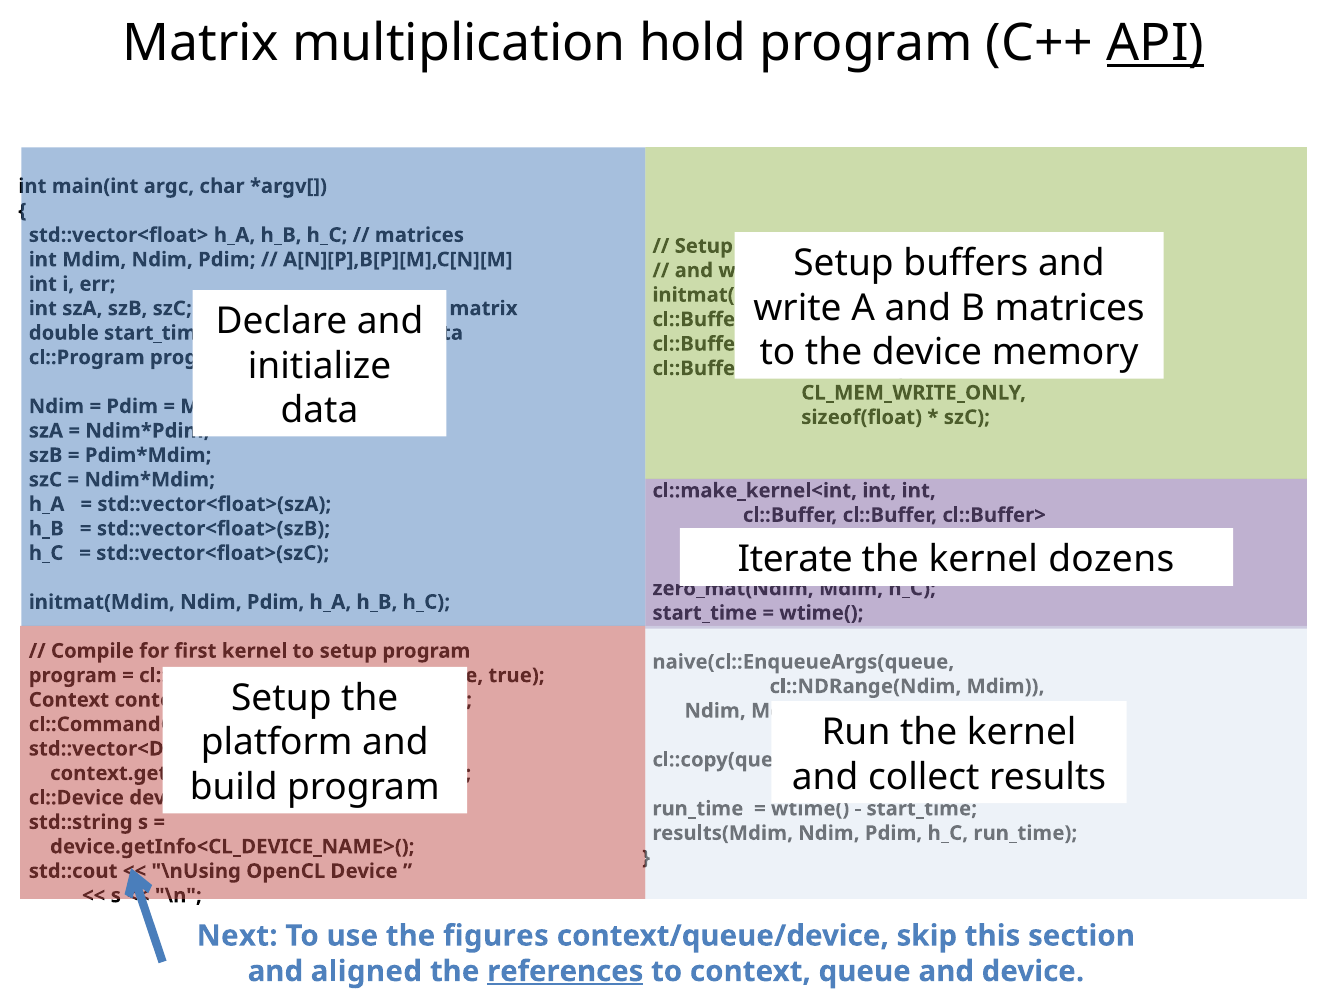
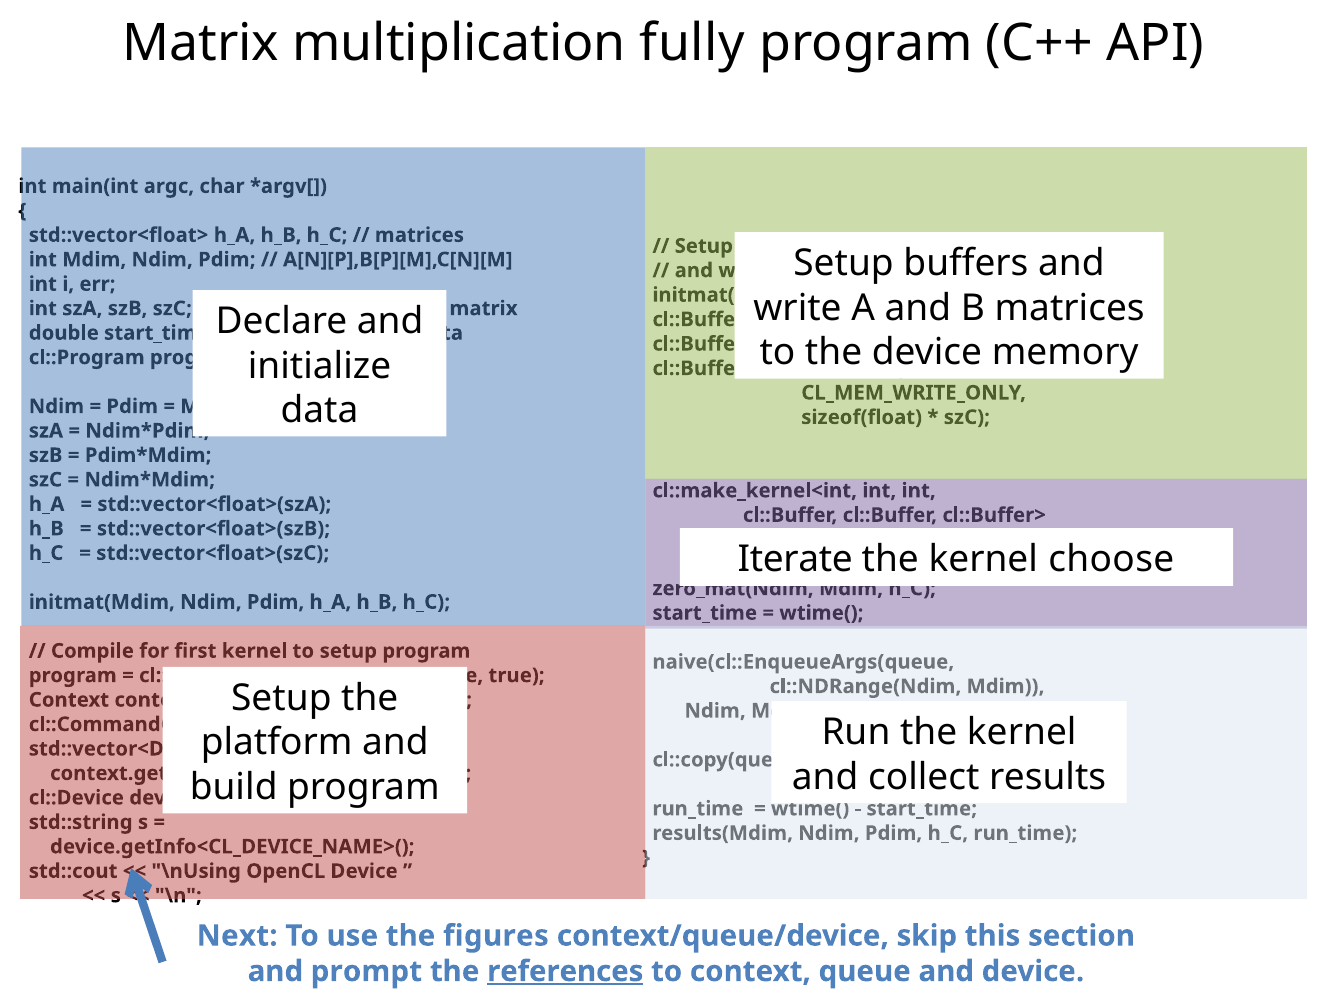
hold: hold -> fully
API underline: present -> none
dozens: dozens -> choose
aligned: aligned -> prompt
